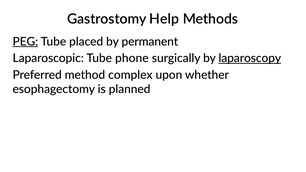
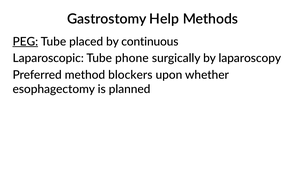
permanent: permanent -> continuous
laparoscopy underline: present -> none
complex: complex -> blockers
